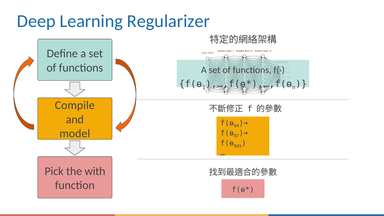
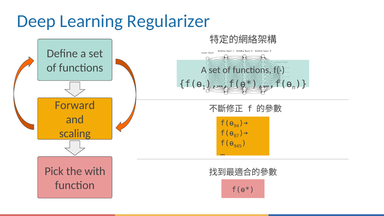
Compile: Compile -> Forward
model: model -> scaling
